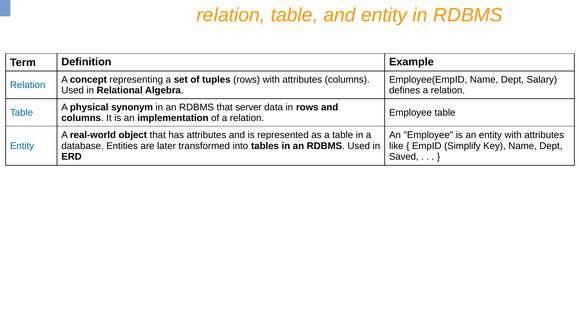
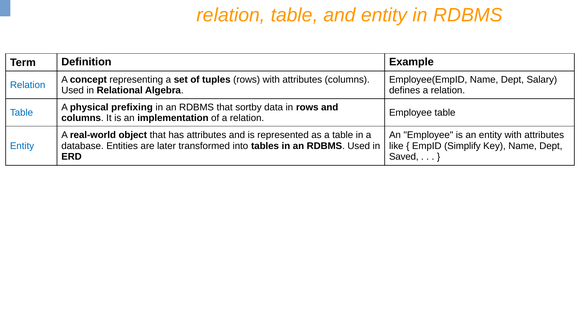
synonym: synonym -> prefixing
server: server -> sortby
